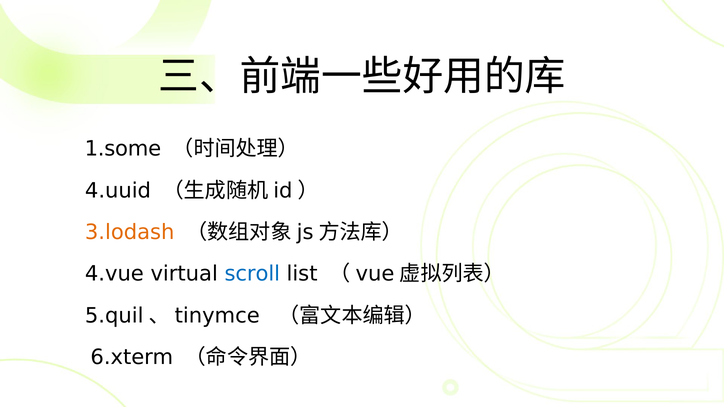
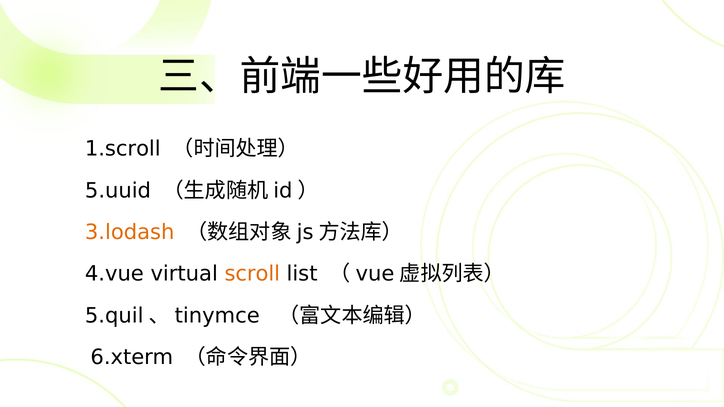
1.some: 1.some -> 1.scroll
4.uuid: 4.uuid -> 5.uuid
scroll colour: blue -> orange
